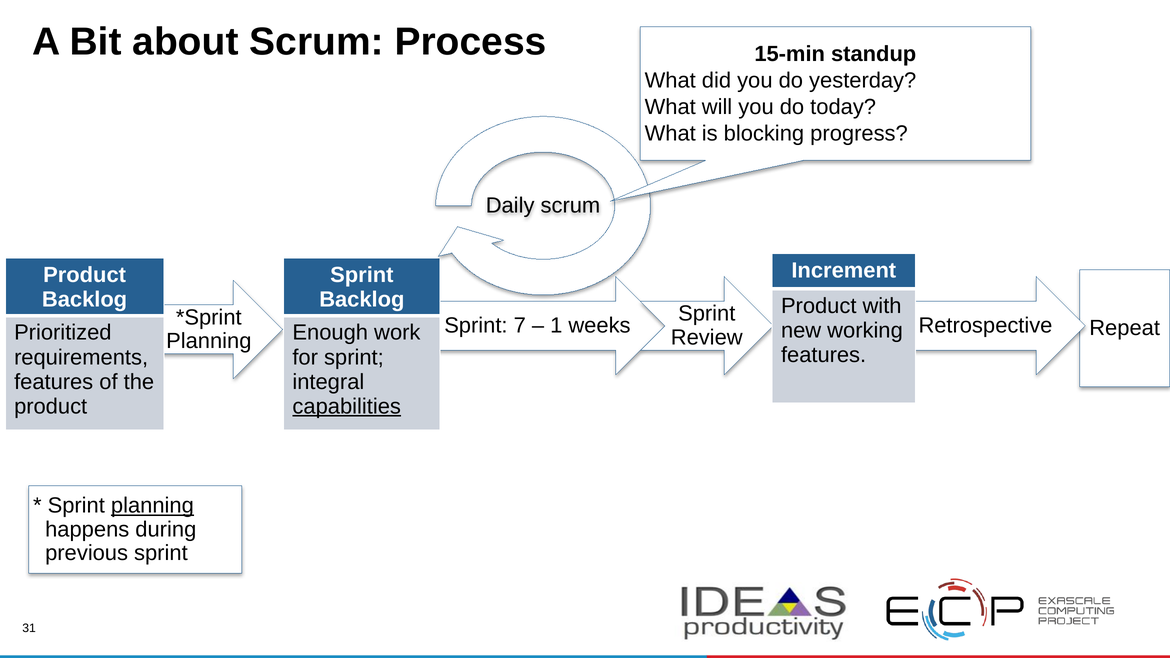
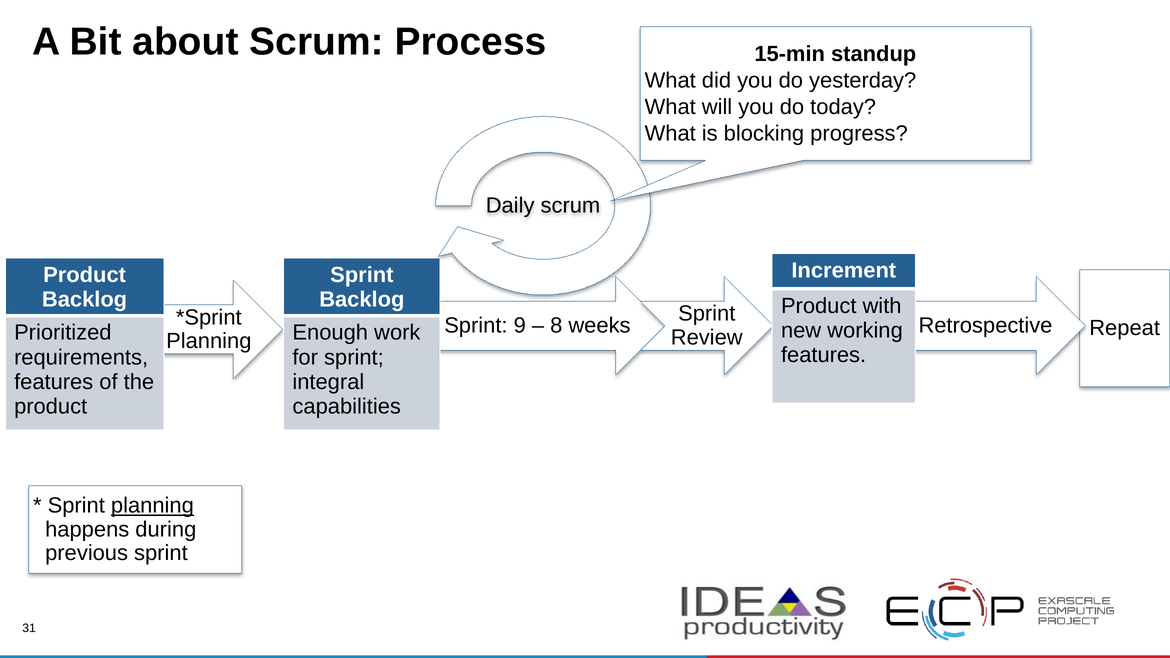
7: 7 -> 9
1: 1 -> 8
capabilities underline: present -> none
